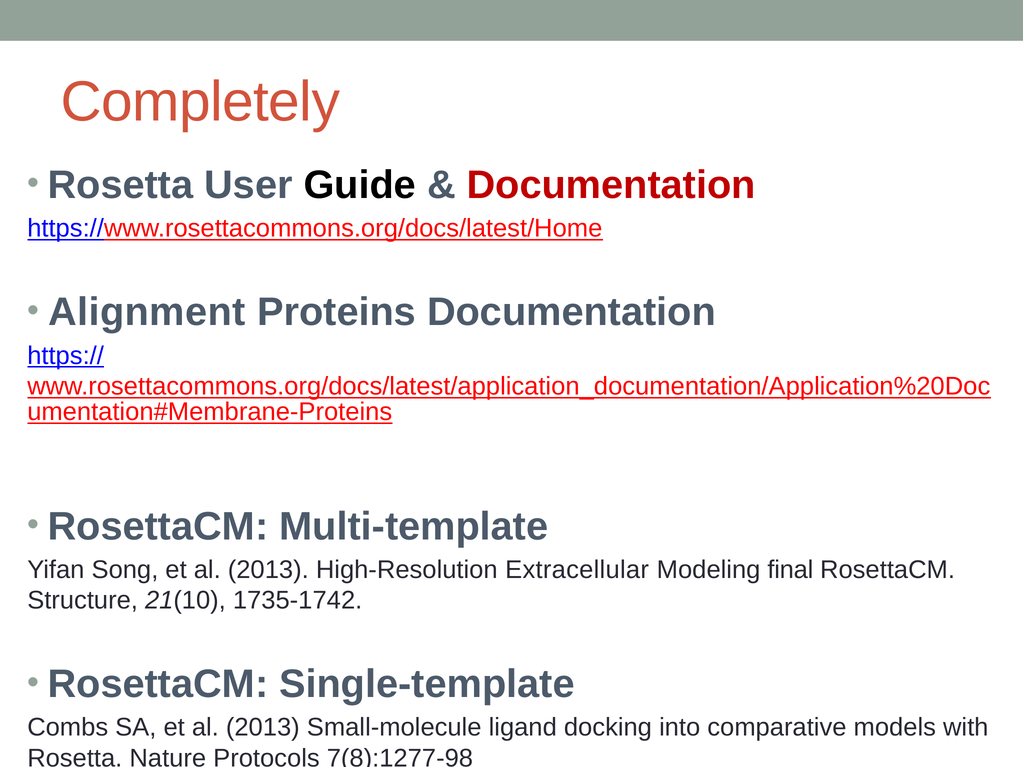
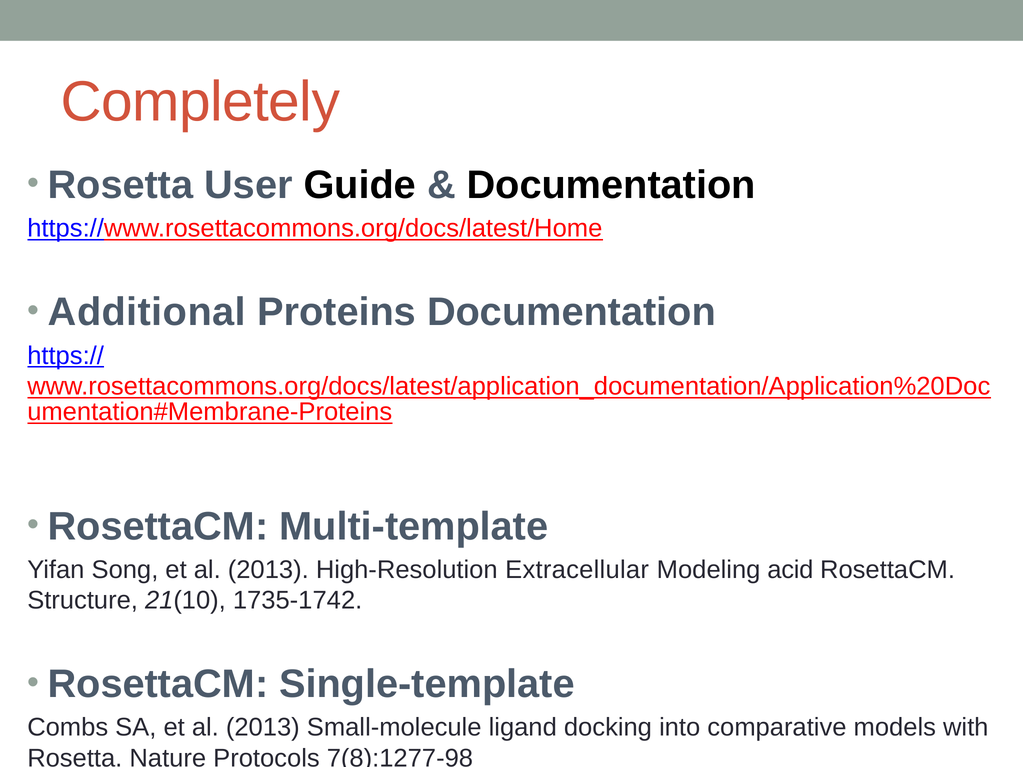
Documentation at (611, 185) colour: red -> black
Alignment: Alignment -> Additional
final: final -> acid
